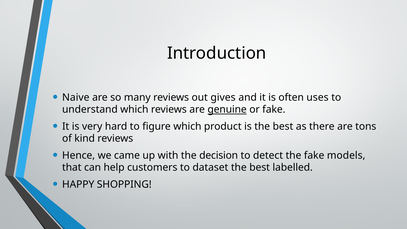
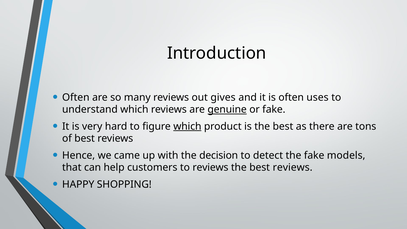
Naive at (76, 97): Naive -> Often
which at (187, 126) underline: none -> present
of kind: kind -> best
to dataset: dataset -> reviews
the best labelled: labelled -> reviews
